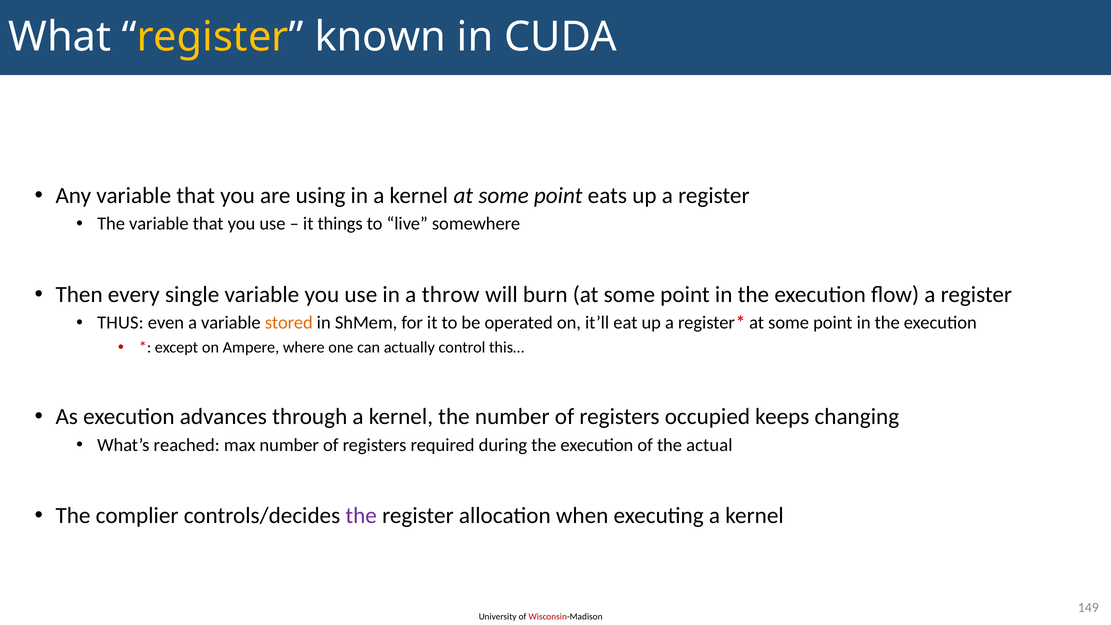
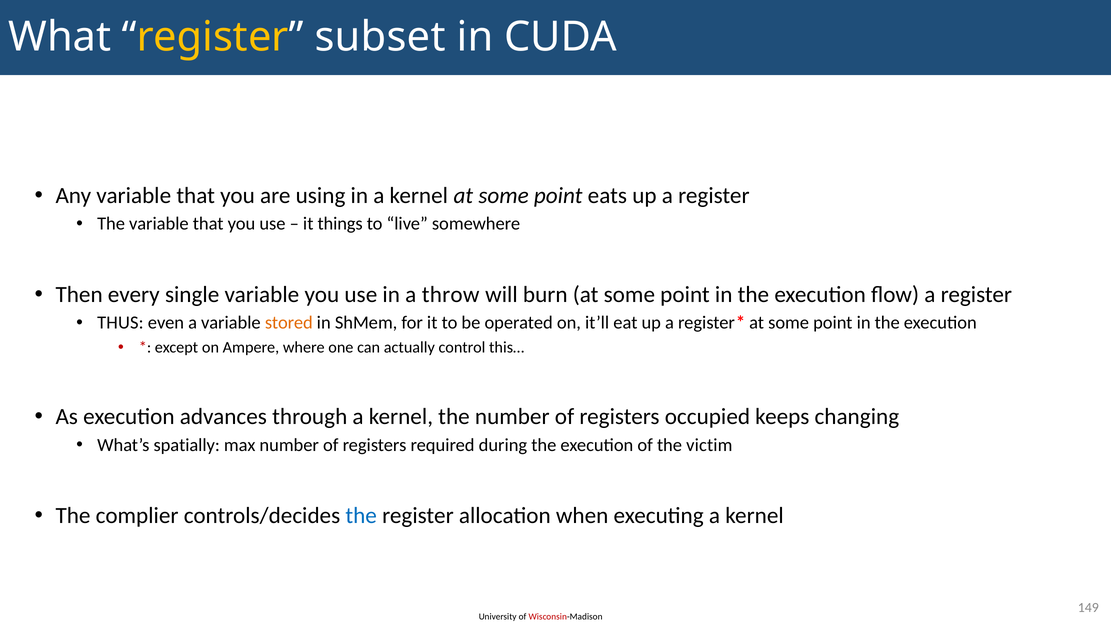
known: known -> subset
reached: reached -> spatially
actual: actual -> victim
the at (361, 516) colour: purple -> blue
